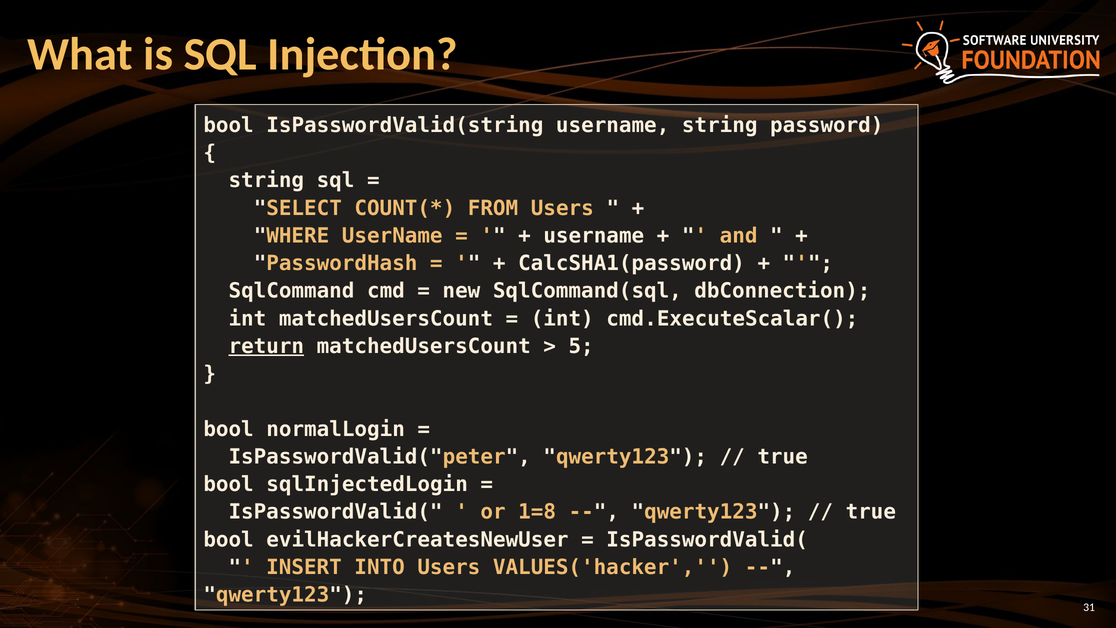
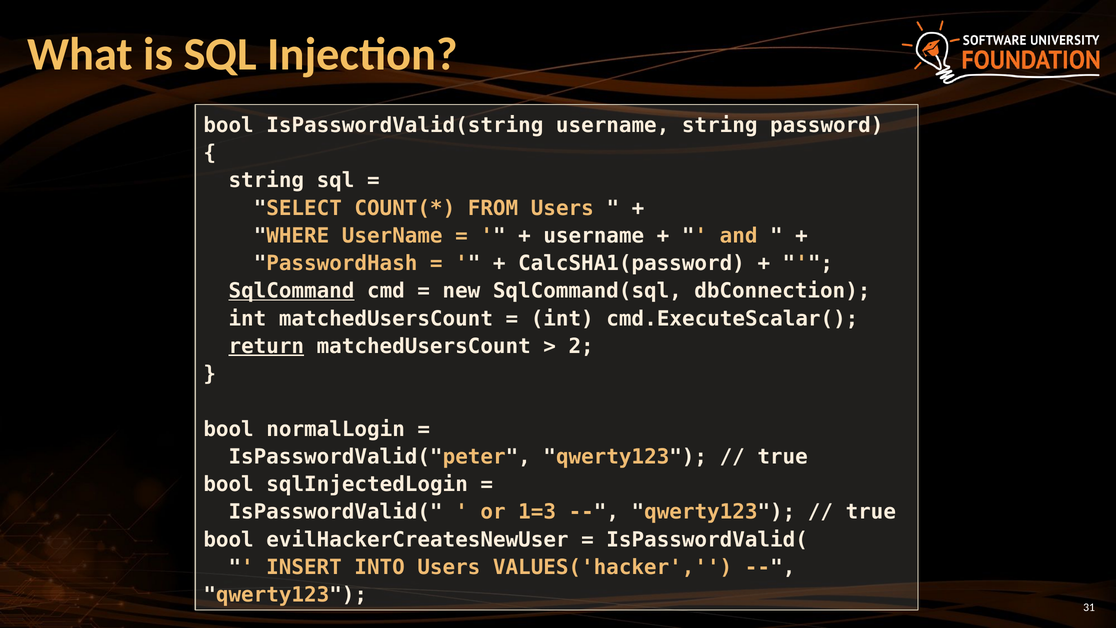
SqlCommand underline: none -> present
5: 5 -> 2
1=8: 1=8 -> 1=3
